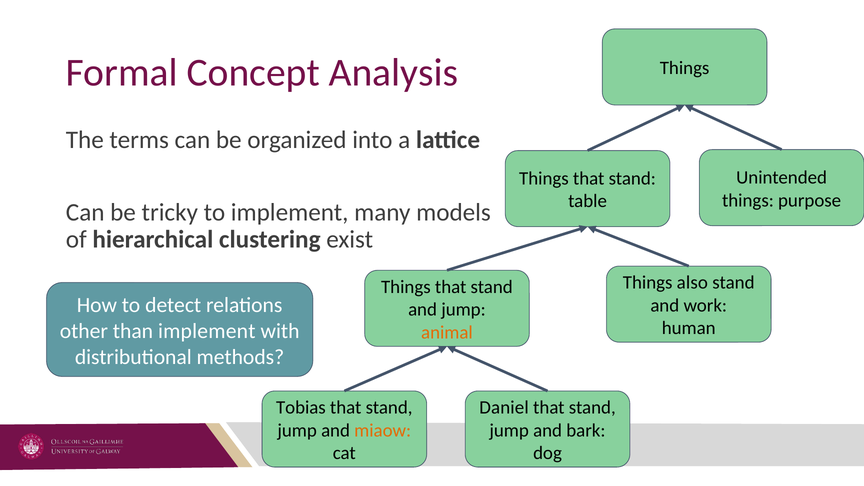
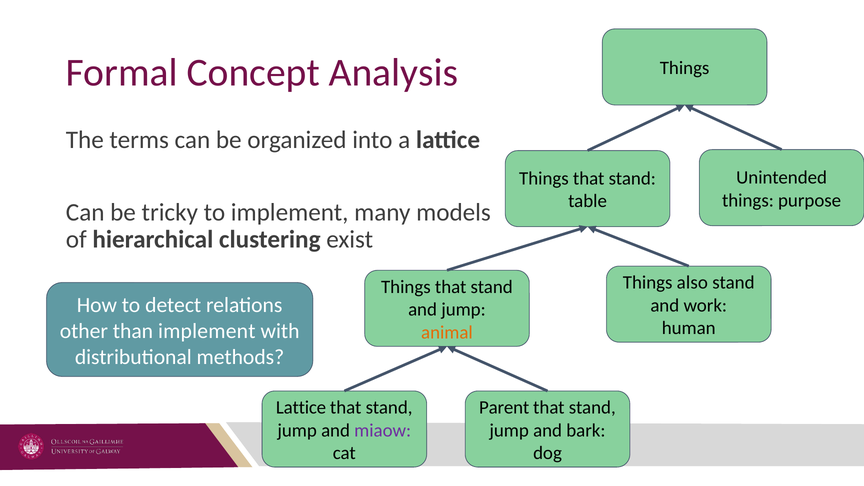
Tobias at (301, 408): Tobias -> Lattice
Daniel: Daniel -> Parent
miaow colour: orange -> purple
